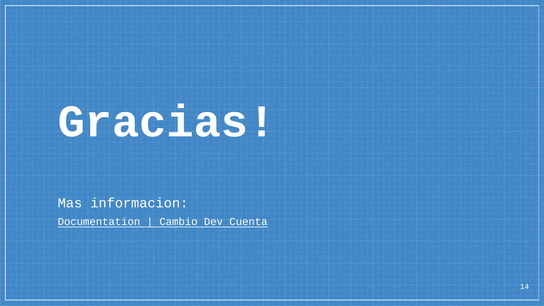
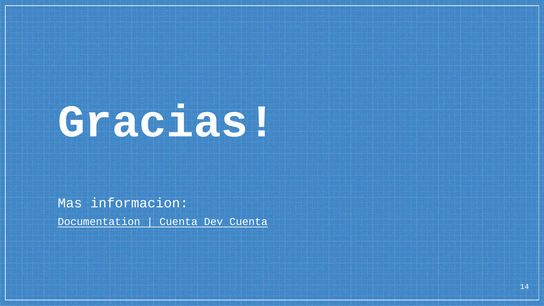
Cambio at (179, 222): Cambio -> Cuenta
